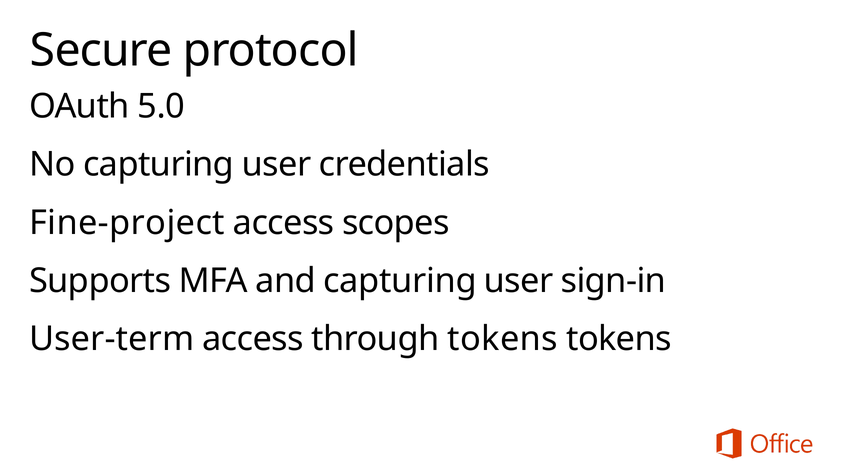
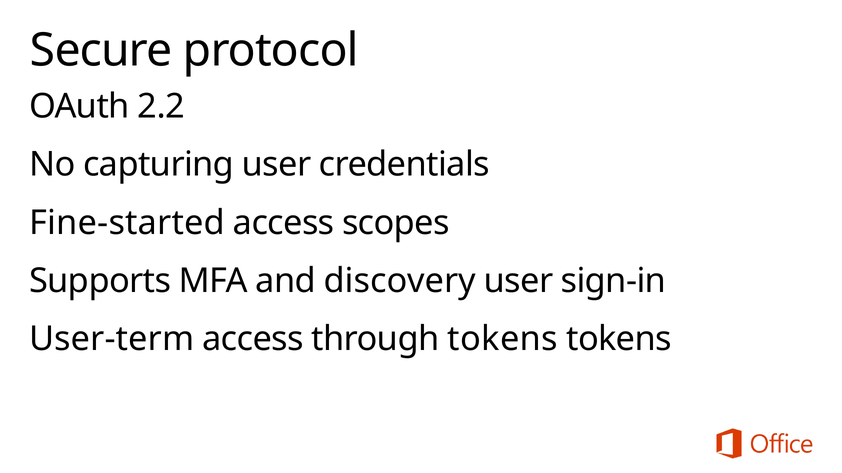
5.0: 5.0 -> 2.2
Fine-project: Fine-project -> Fine-started
and capturing: capturing -> discovery
